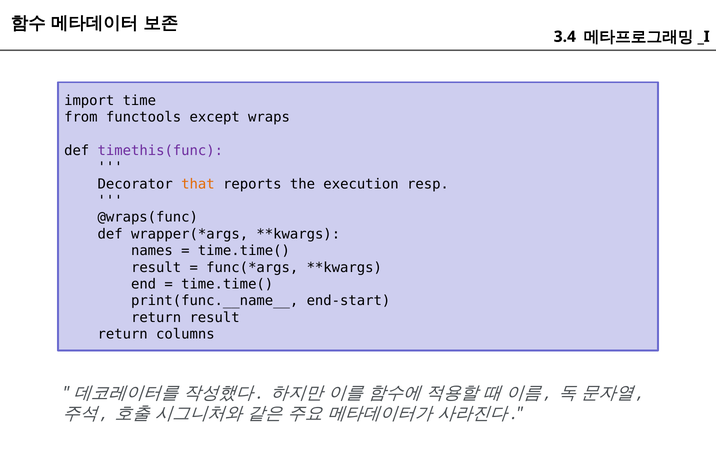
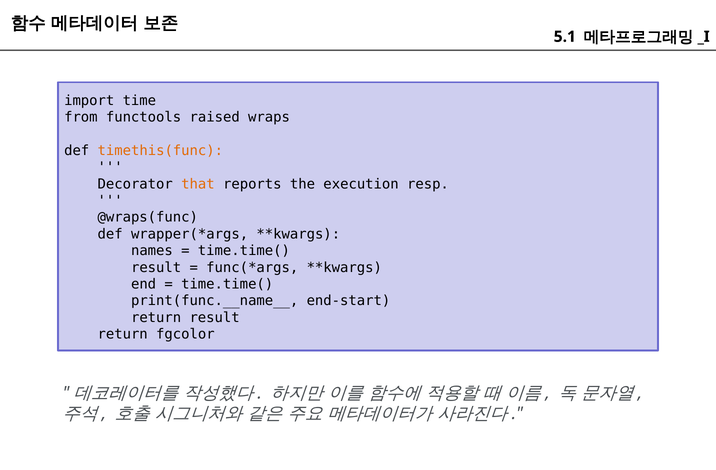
3.4: 3.4 -> 5.1
except: except -> raised
timethis(func colour: purple -> orange
columns: columns -> fgcolor
